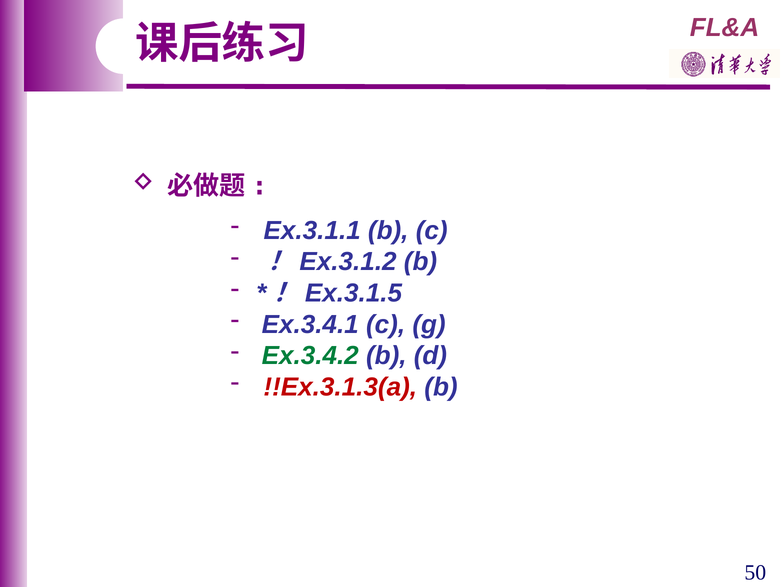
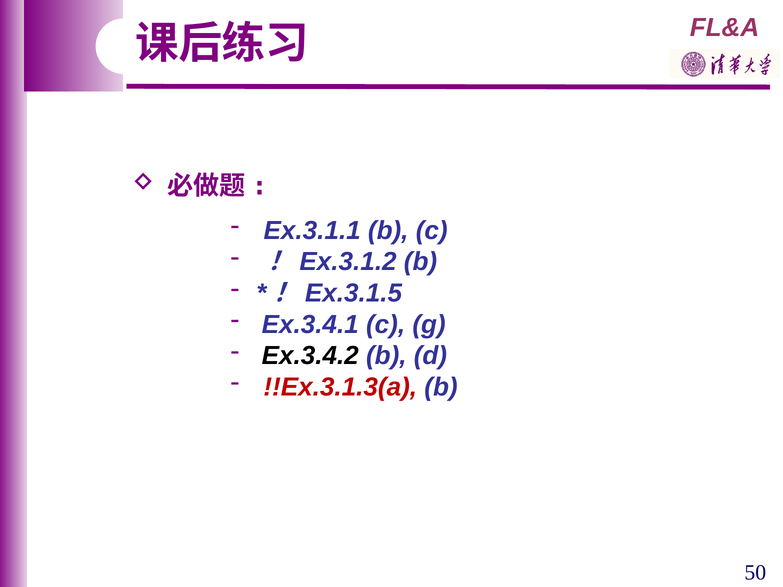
Ex.3.4.2 colour: green -> black
